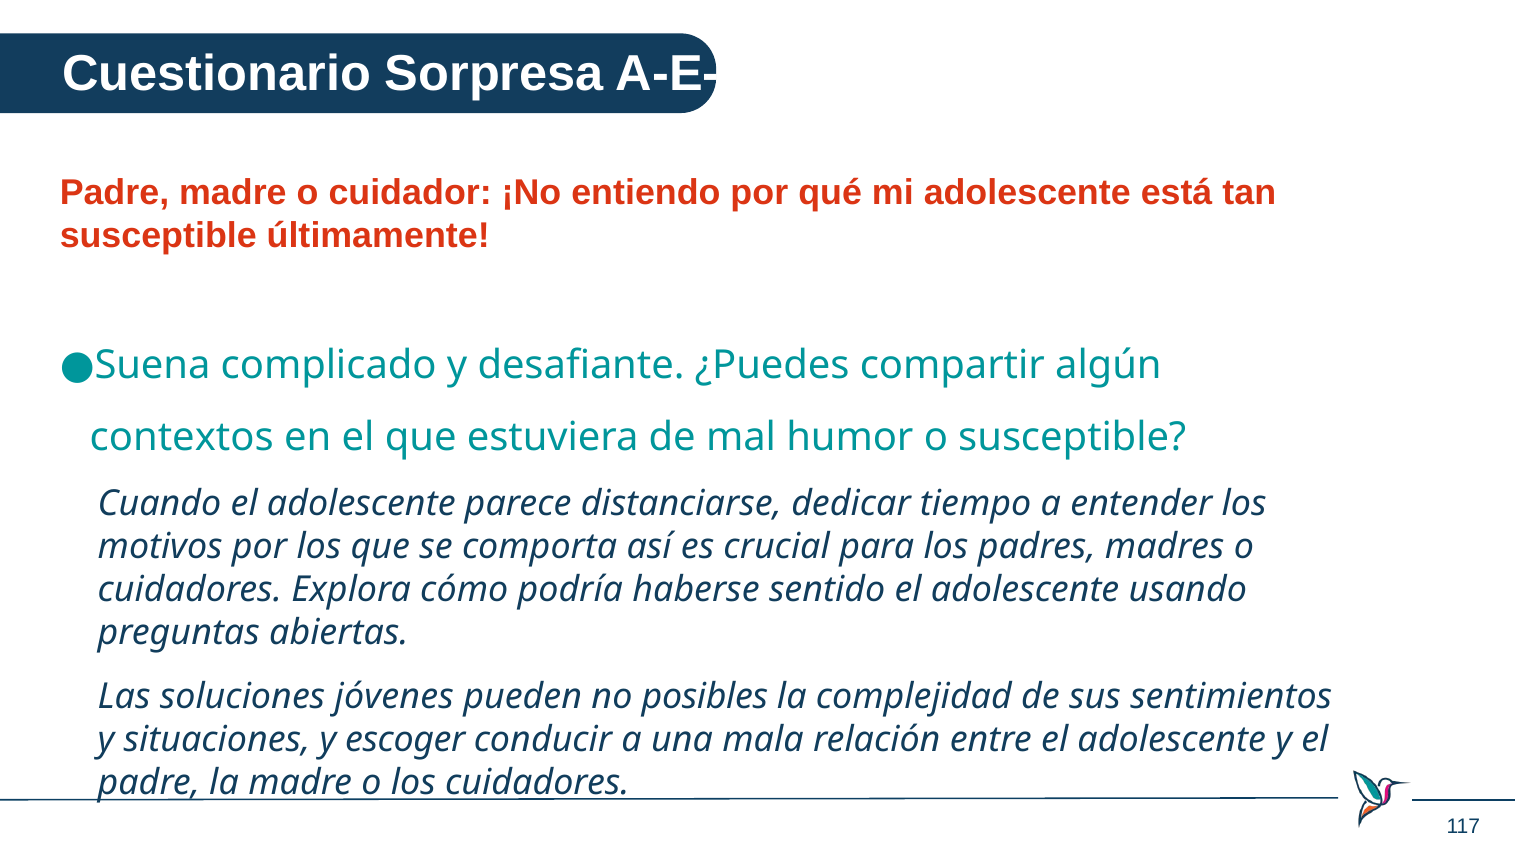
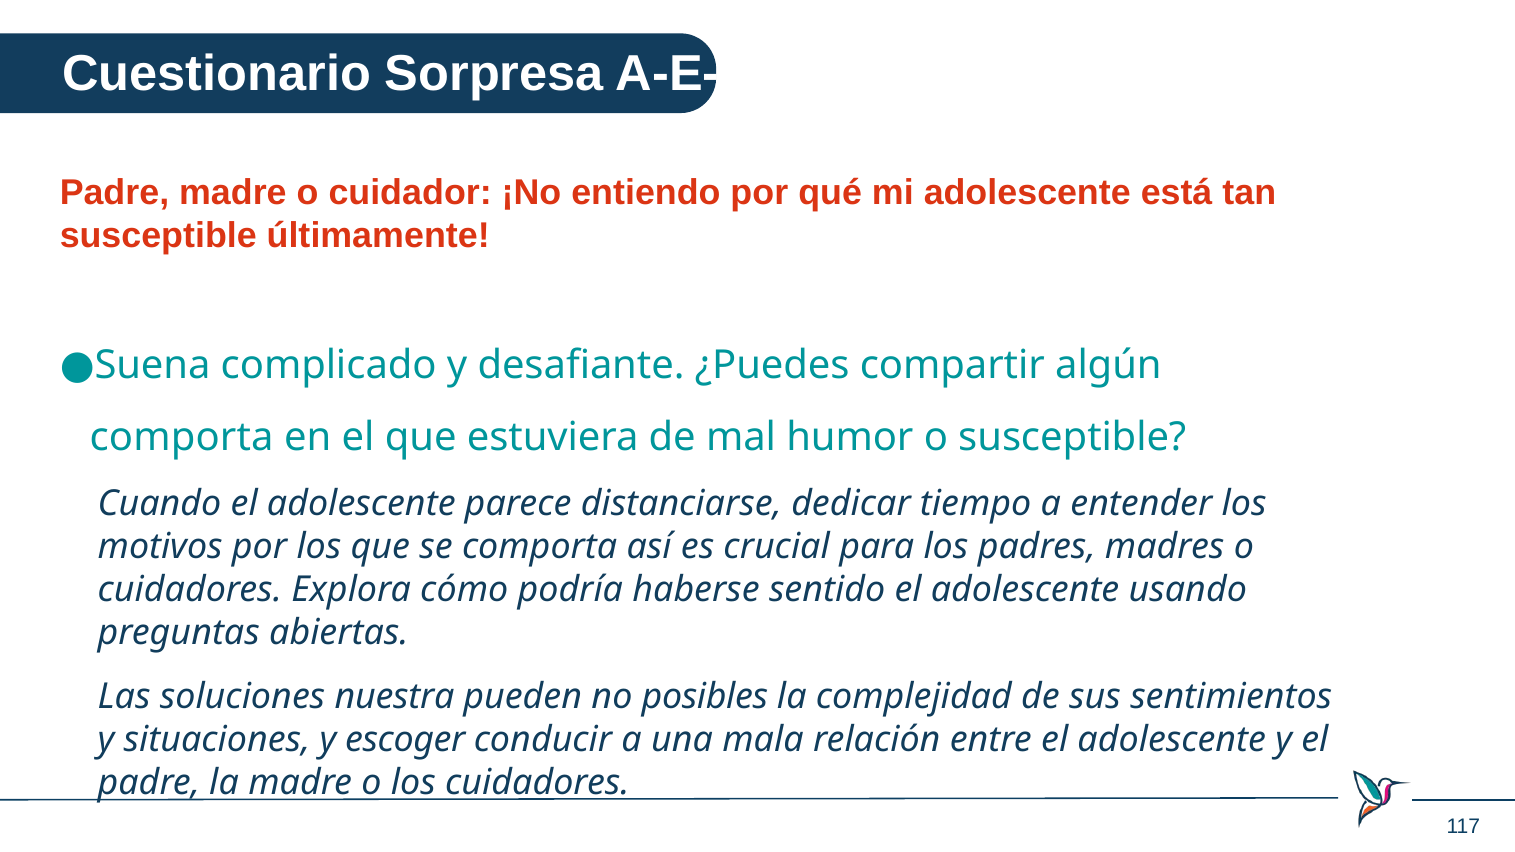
contextos at (182, 438): contextos -> comporta
jóvenes: jóvenes -> nuestra
